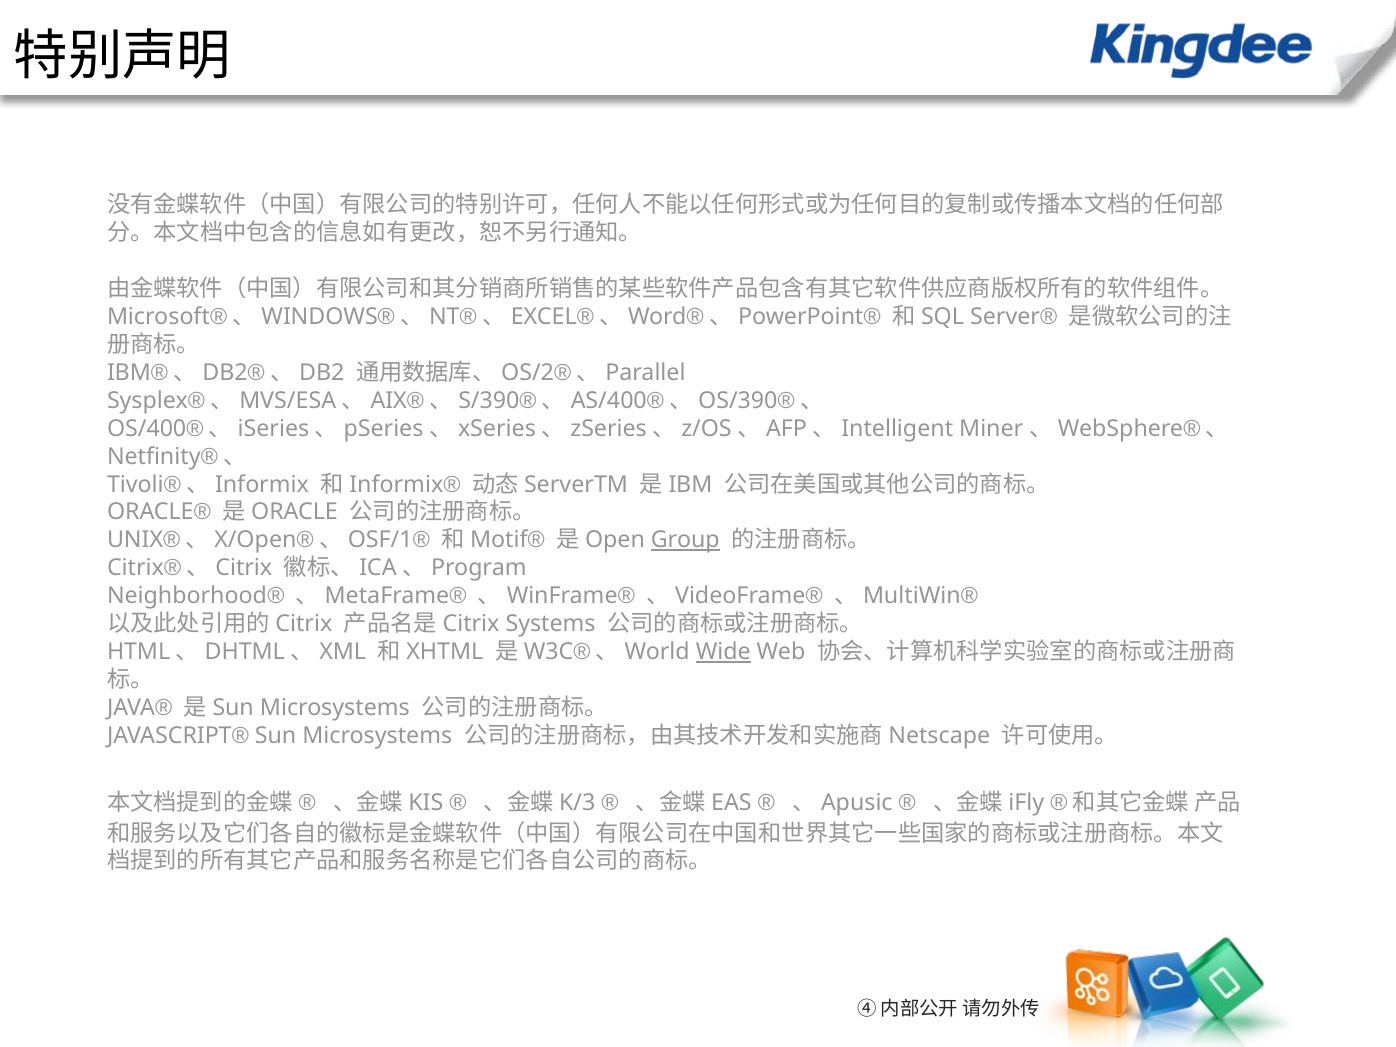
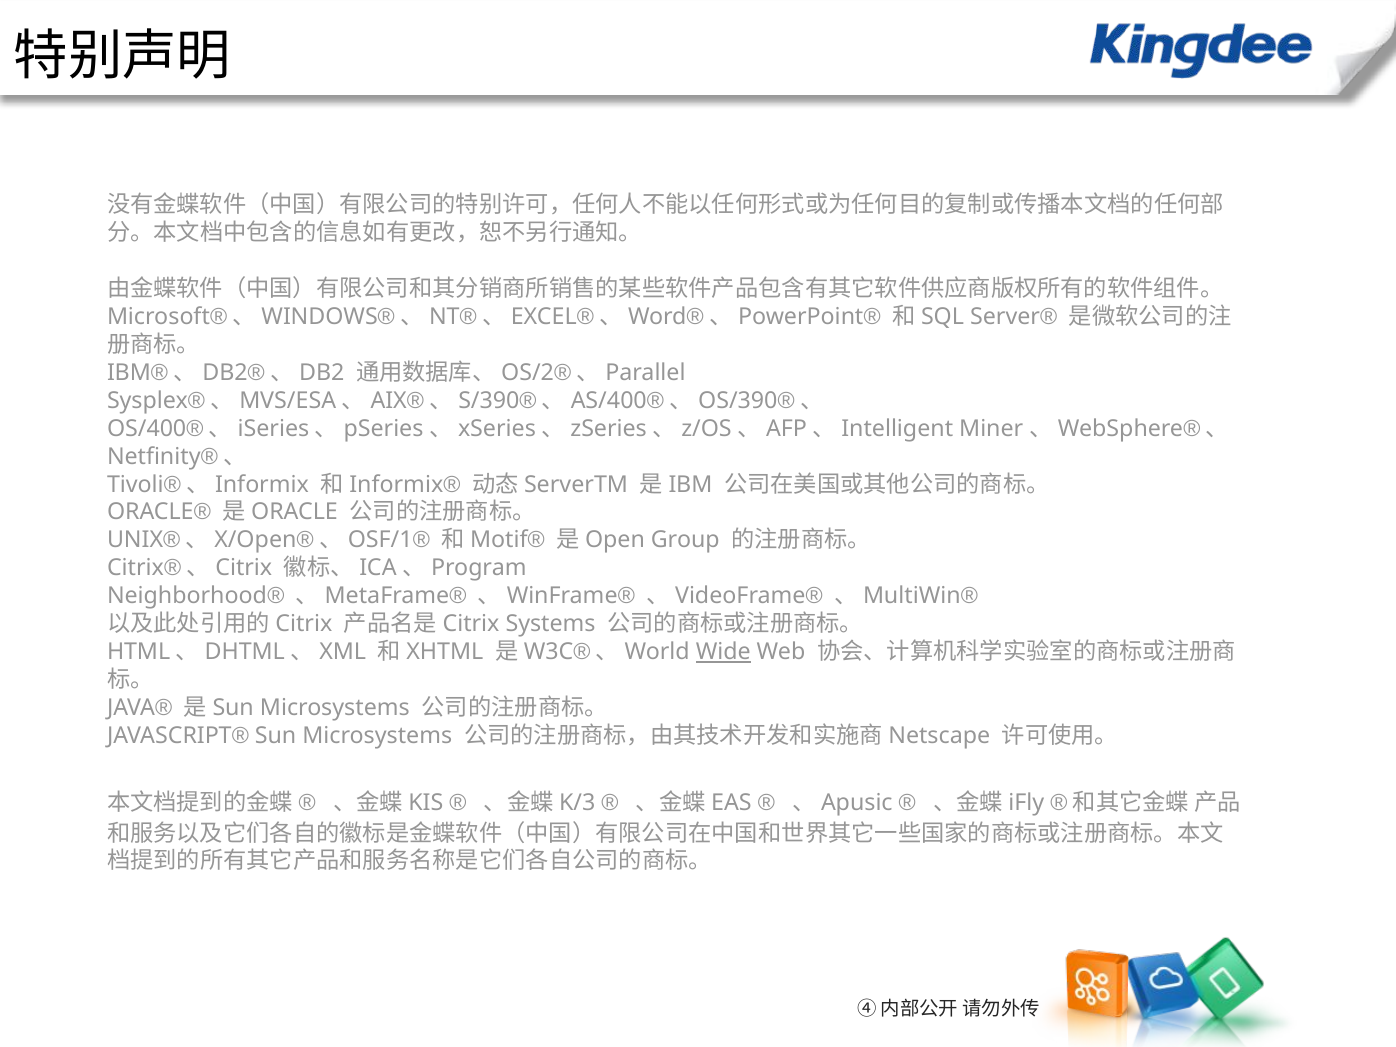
Group underline: present -> none
